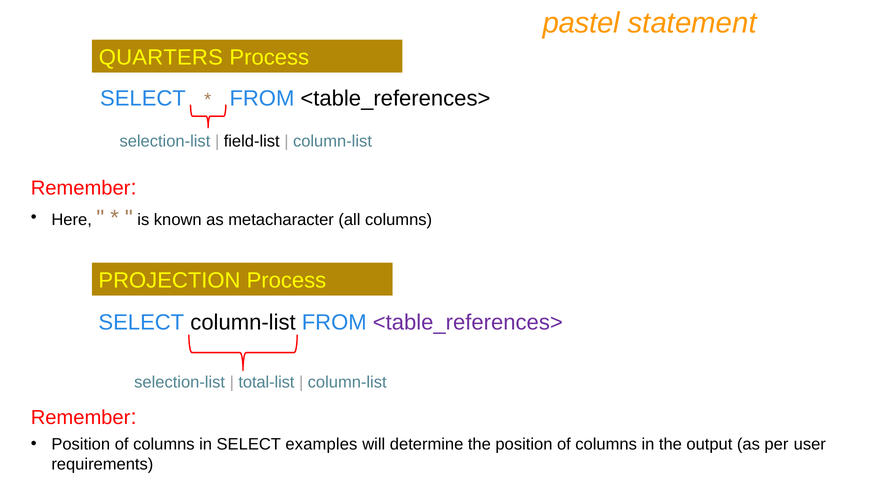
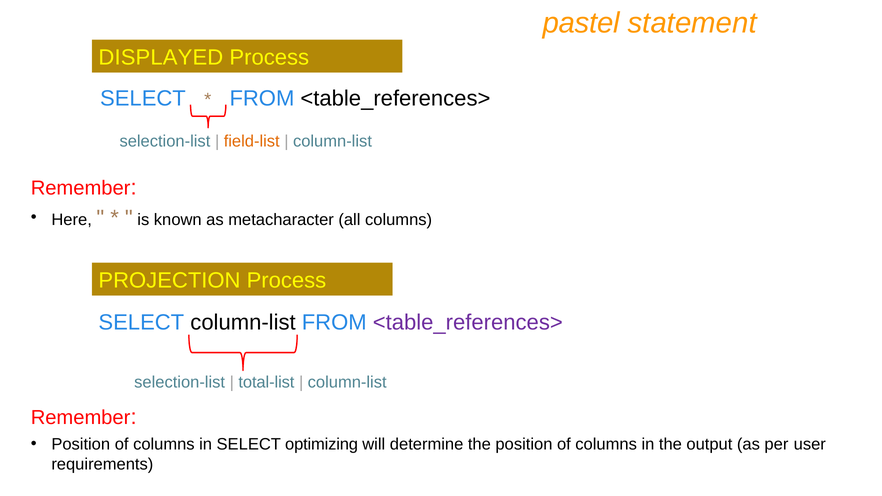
QUARTERS: QUARTERS -> DISPLAYED
field-list colour: black -> orange
examples: examples -> optimizing
